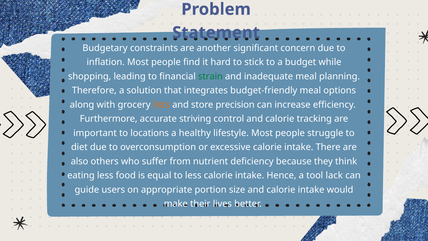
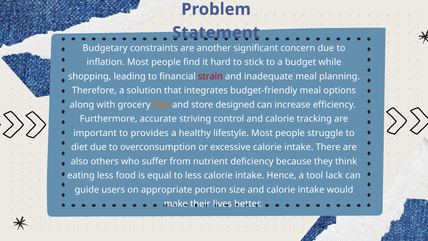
strain colour: green -> red
precision: precision -> designed
locations: locations -> provides
